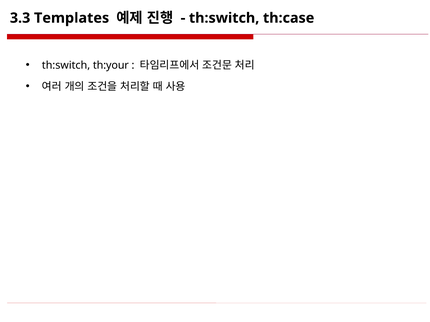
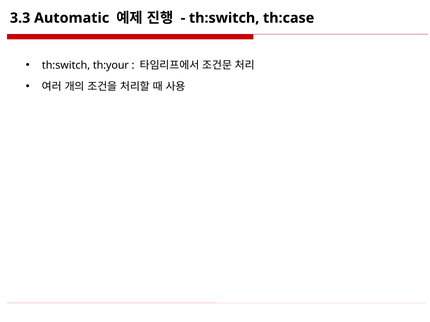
Templates: Templates -> Automatic
